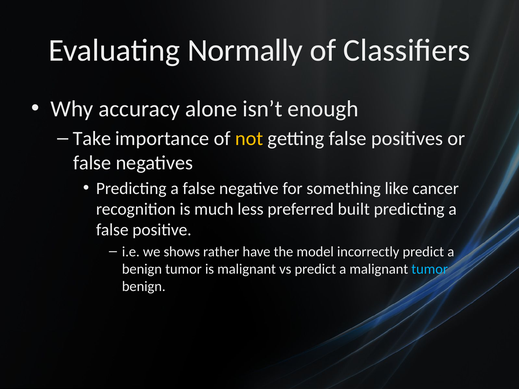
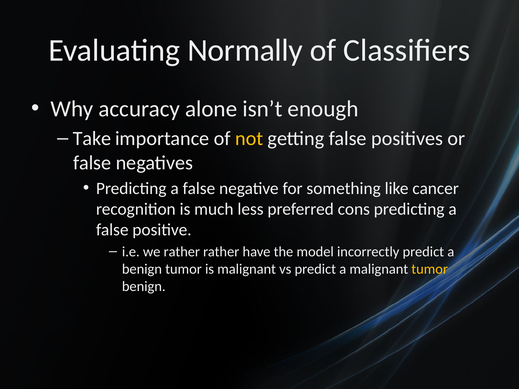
built: built -> cons
we shows: shows -> rather
tumor at (430, 269) colour: light blue -> yellow
